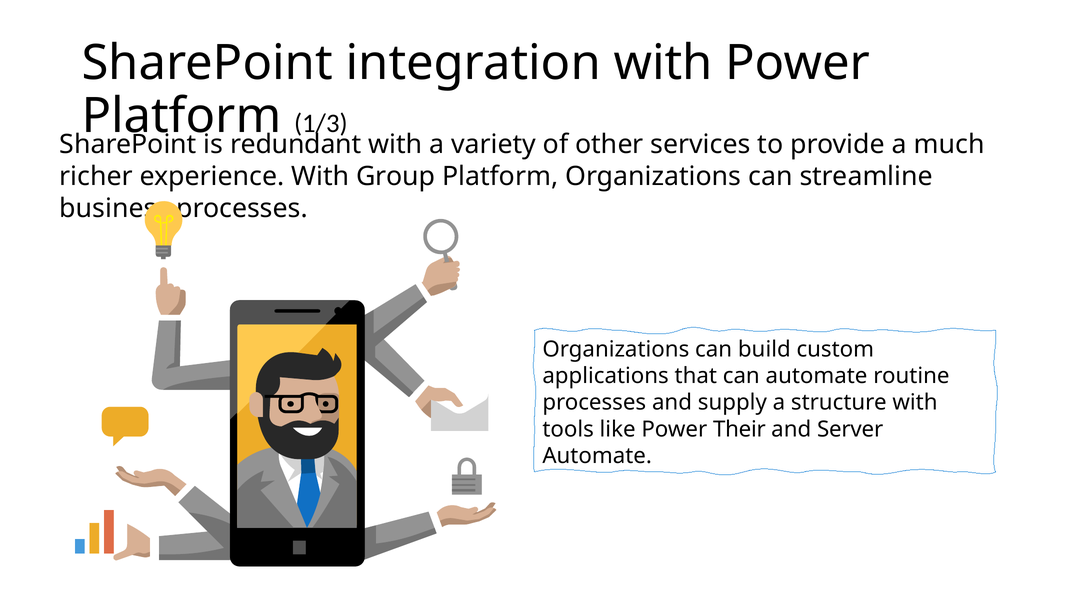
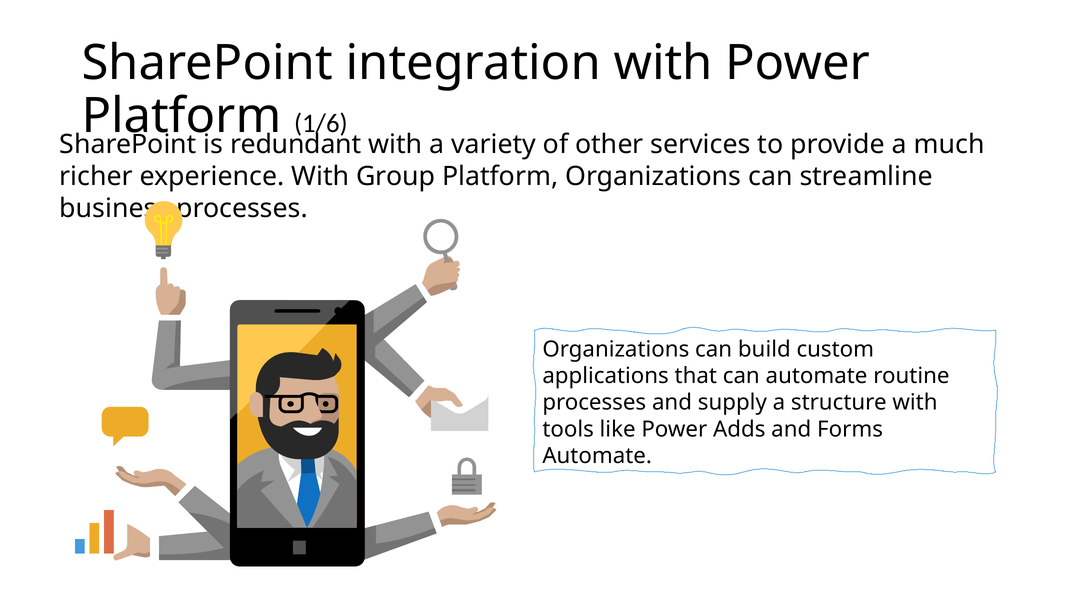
1/3: 1/3 -> 1/6
Their: Their -> Adds
Server: Server -> Forms
